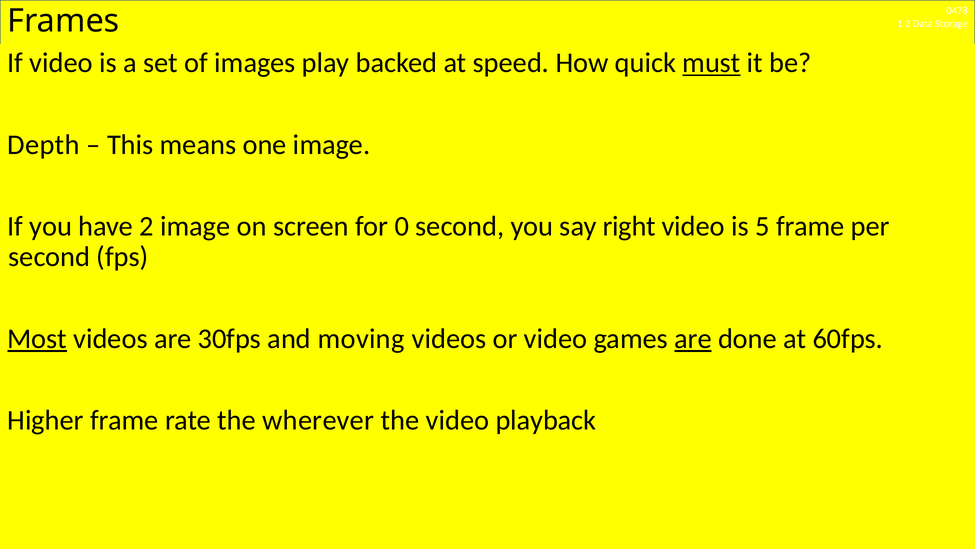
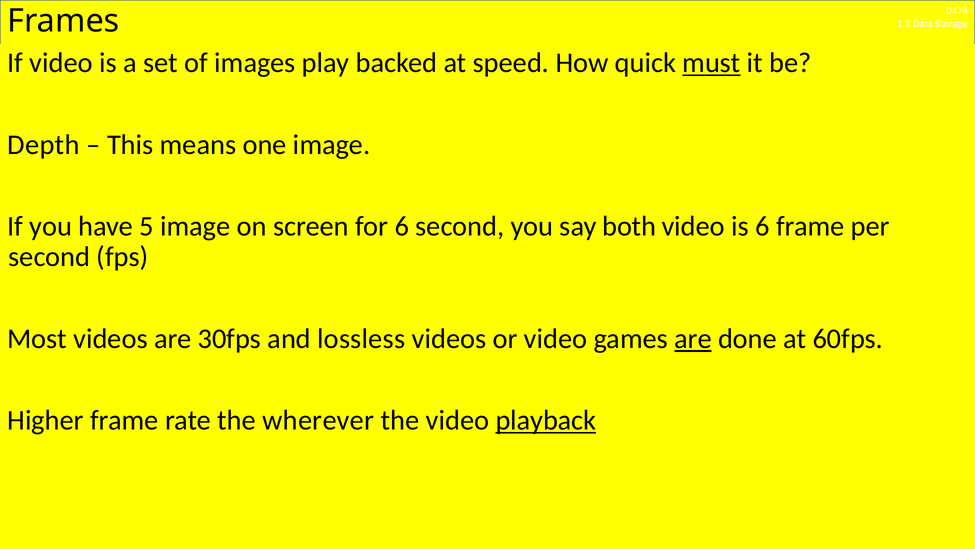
2: 2 -> 5
for 0: 0 -> 6
right: right -> both
is 5: 5 -> 6
Most underline: present -> none
moving: moving -> lossless
playback underline: none -> present
